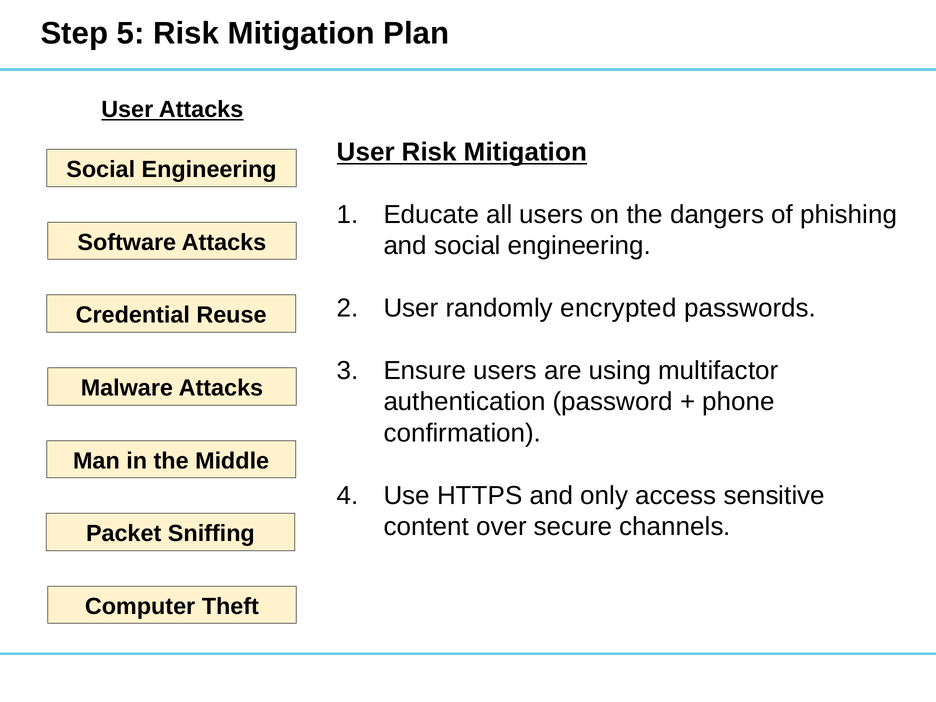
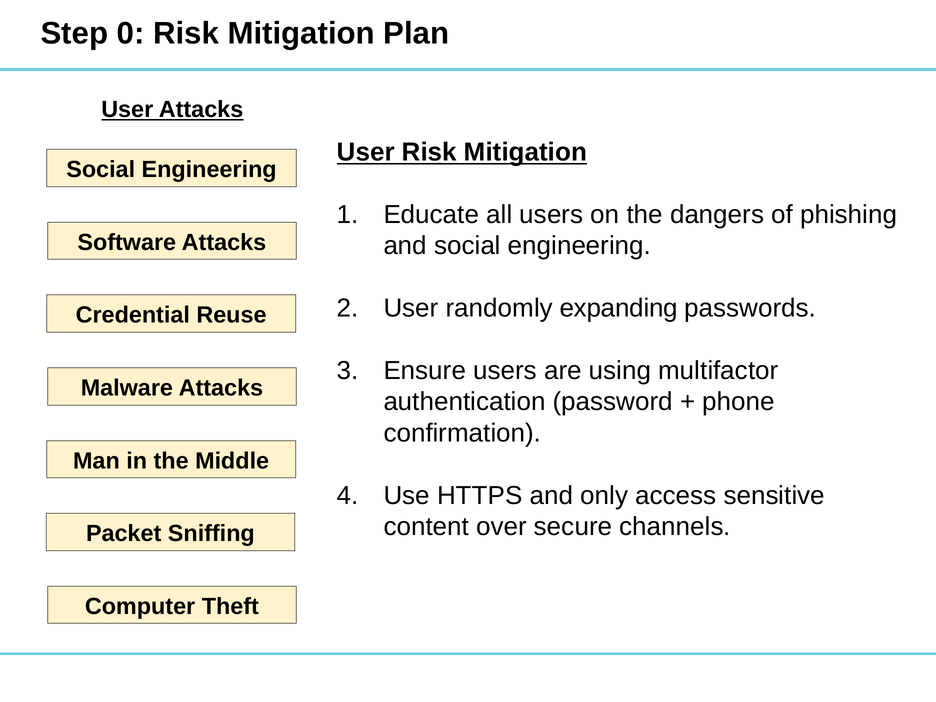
5: 5 -> 0
encrypted: encrypted -> expanding
